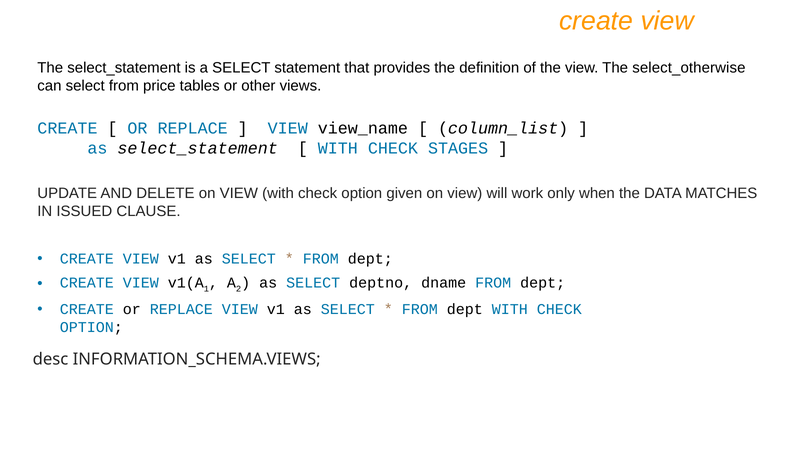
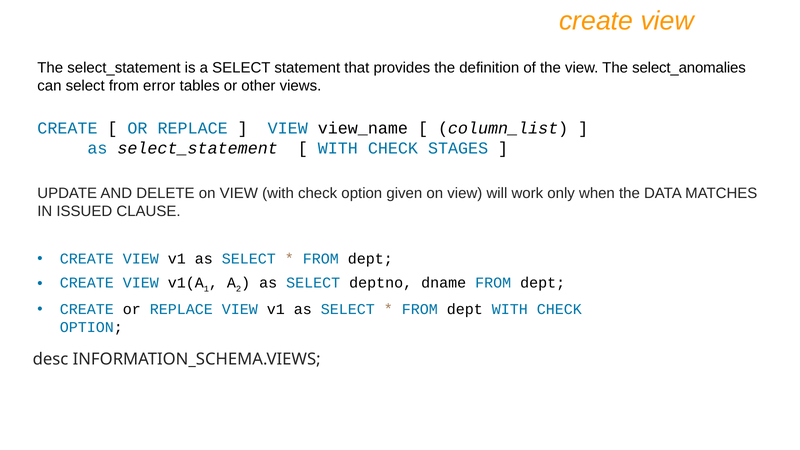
select_otherwise: select_otherwise -> select_anomalies
price: price -> error
